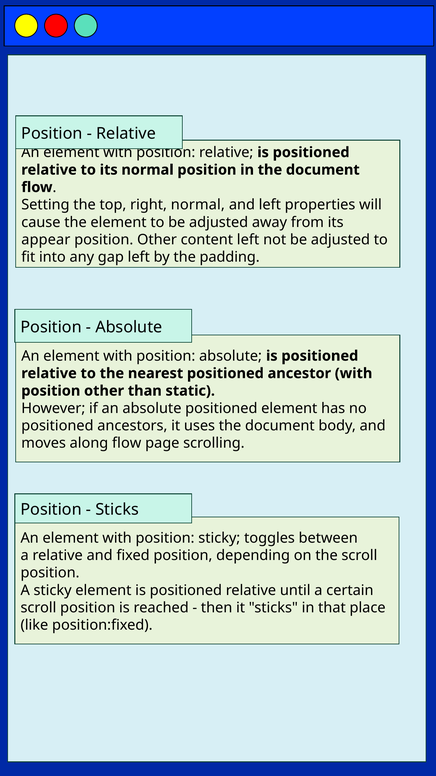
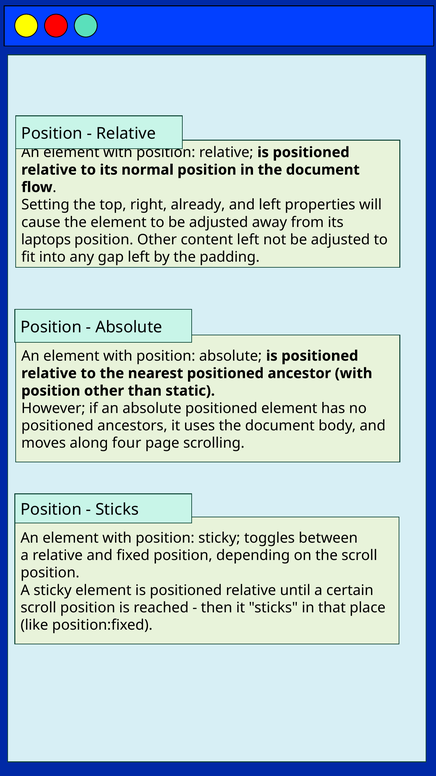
right normal: normal -> already
appear: appear -> laptops
along flow: flow -> four
